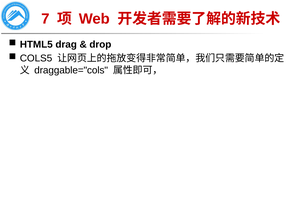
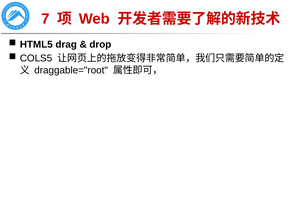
draggable="cols: draggable="cols -> draggable="root
